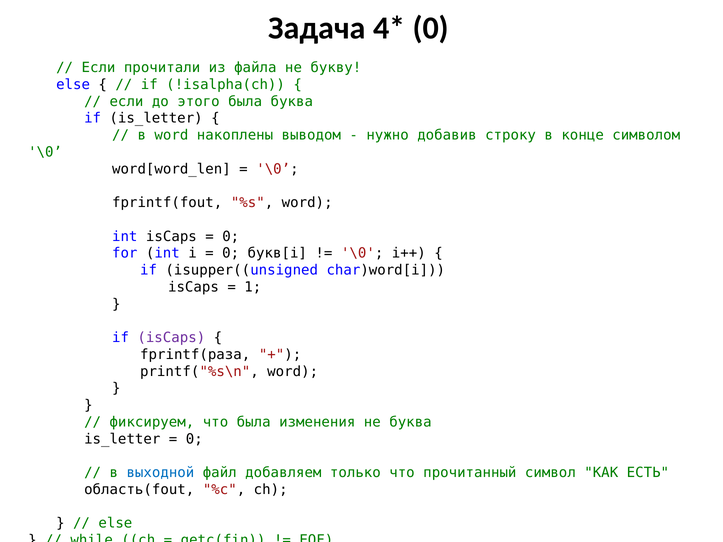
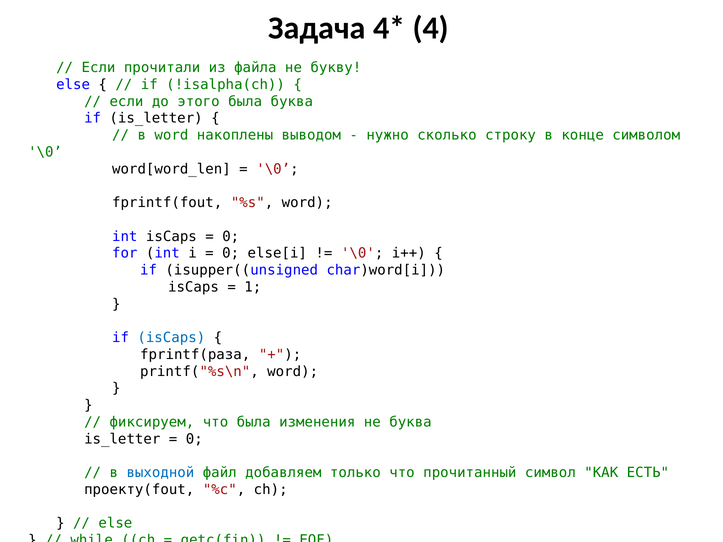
0 at (431, 28): 0 -> 4
добавив: добавив -> сколько
букв[i: букв[i -> else[i
isCaps at (171, 338) colour: purple -> blue
область(fout: область(fout -> проекту(fout
